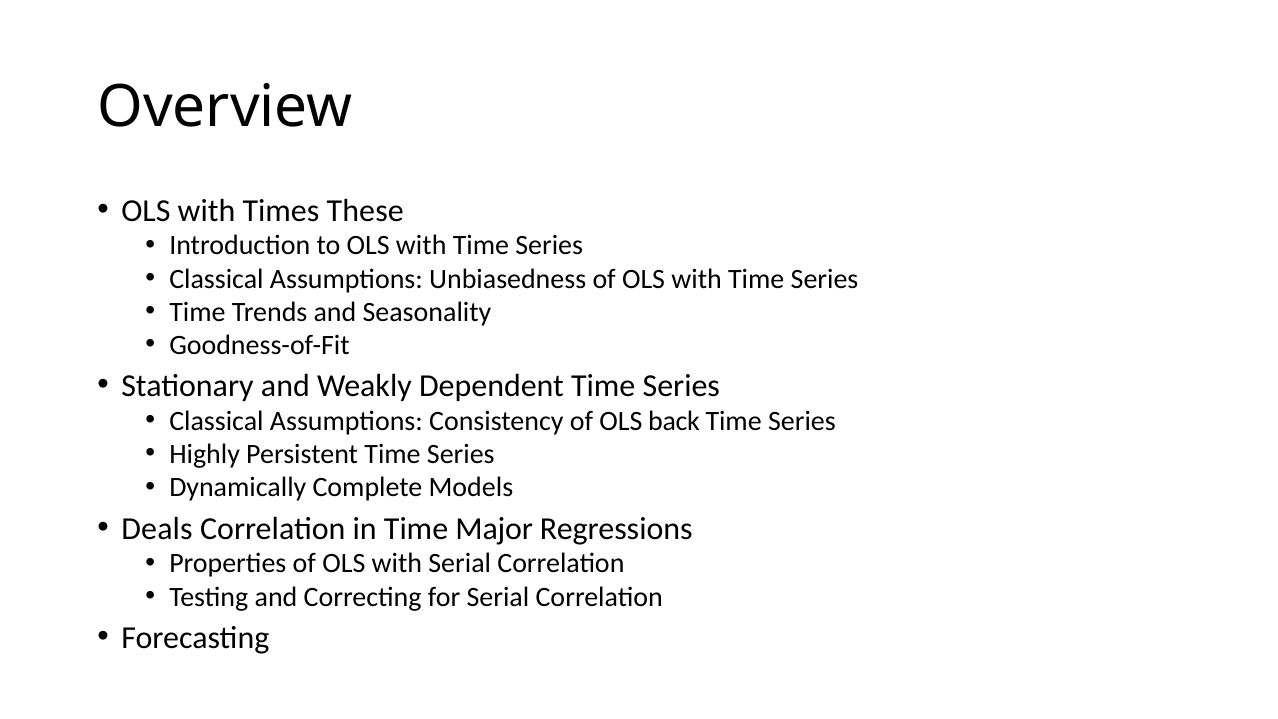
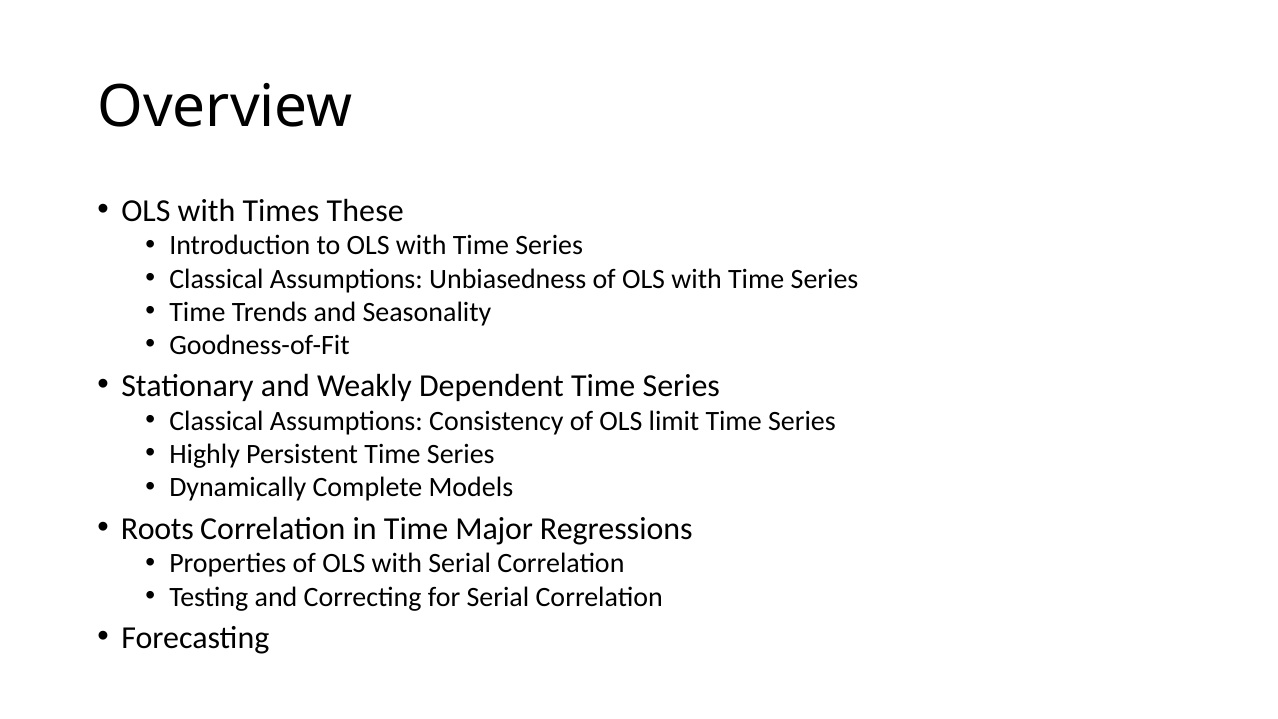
back: back -> limit
Deals: Deals -> Roots
